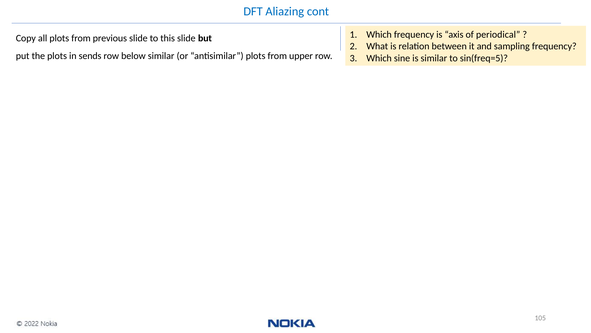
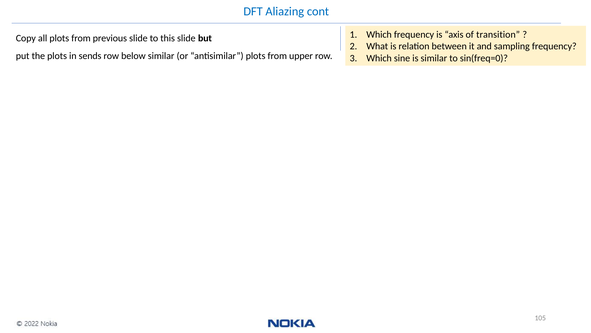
periodical: periodical -> transition
sin(freq=5: sin(freq=5 -> sin(freq=0
